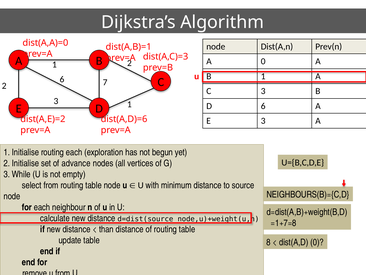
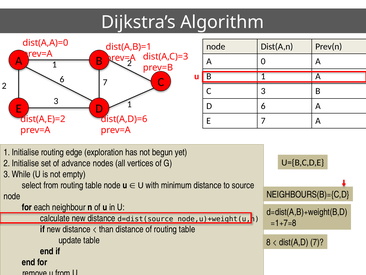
E 3: 3 -> 7
routing each: each -> edge
dist(A,D 0: 0 -> 7
